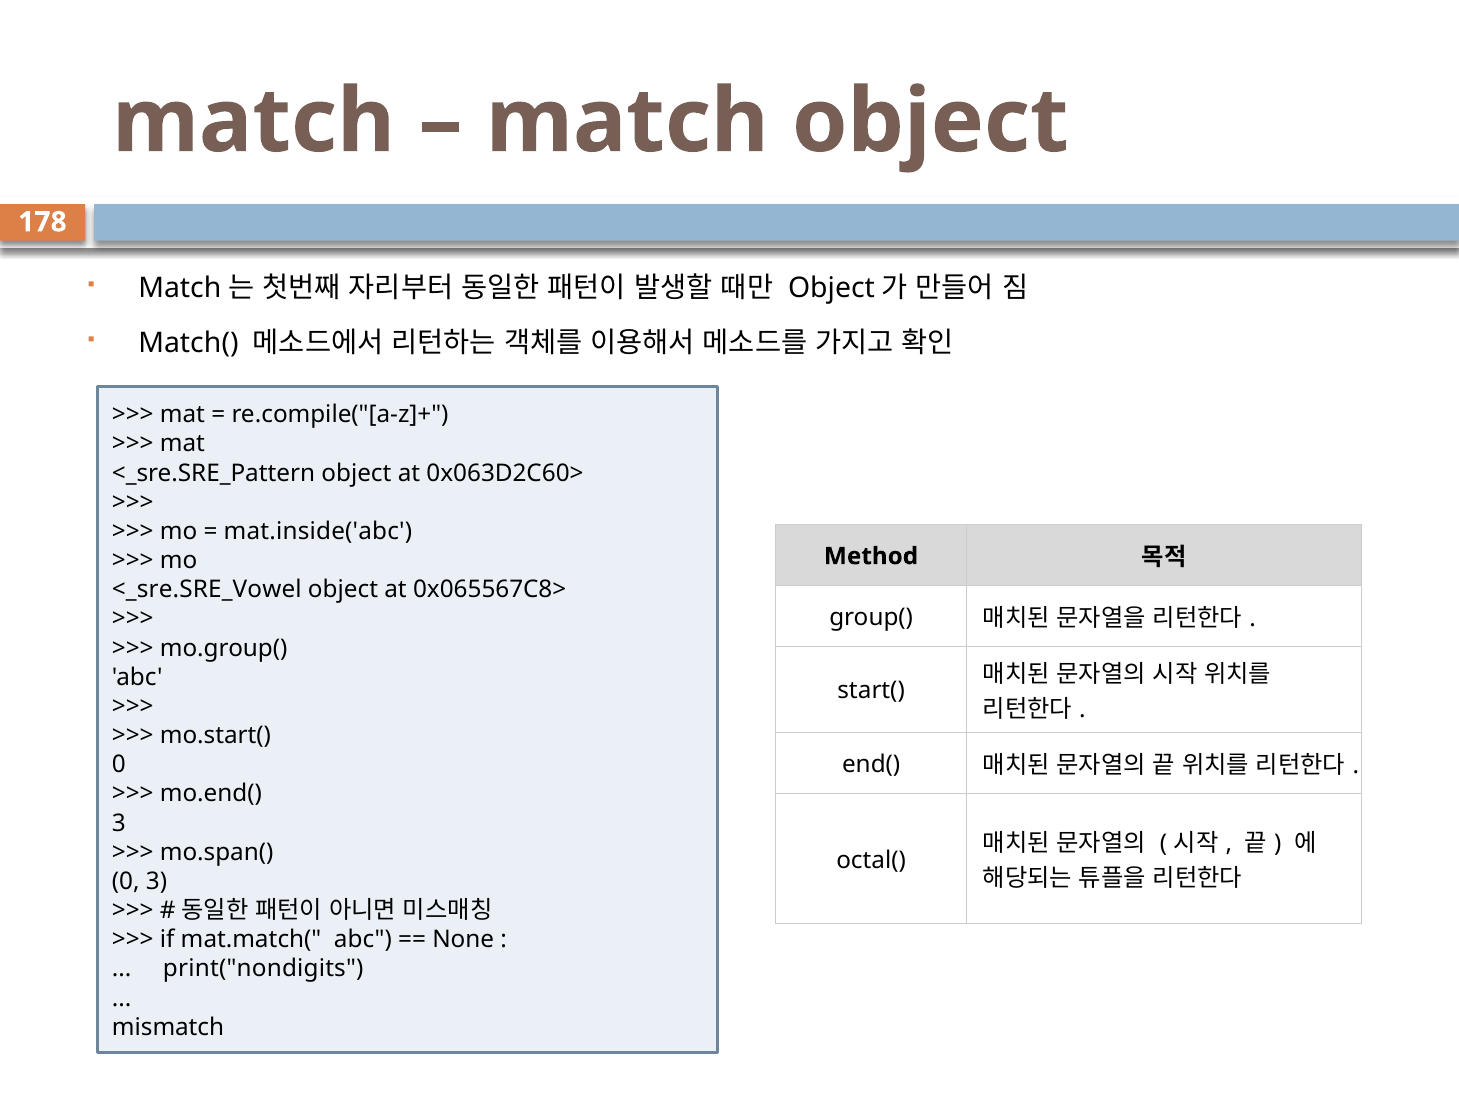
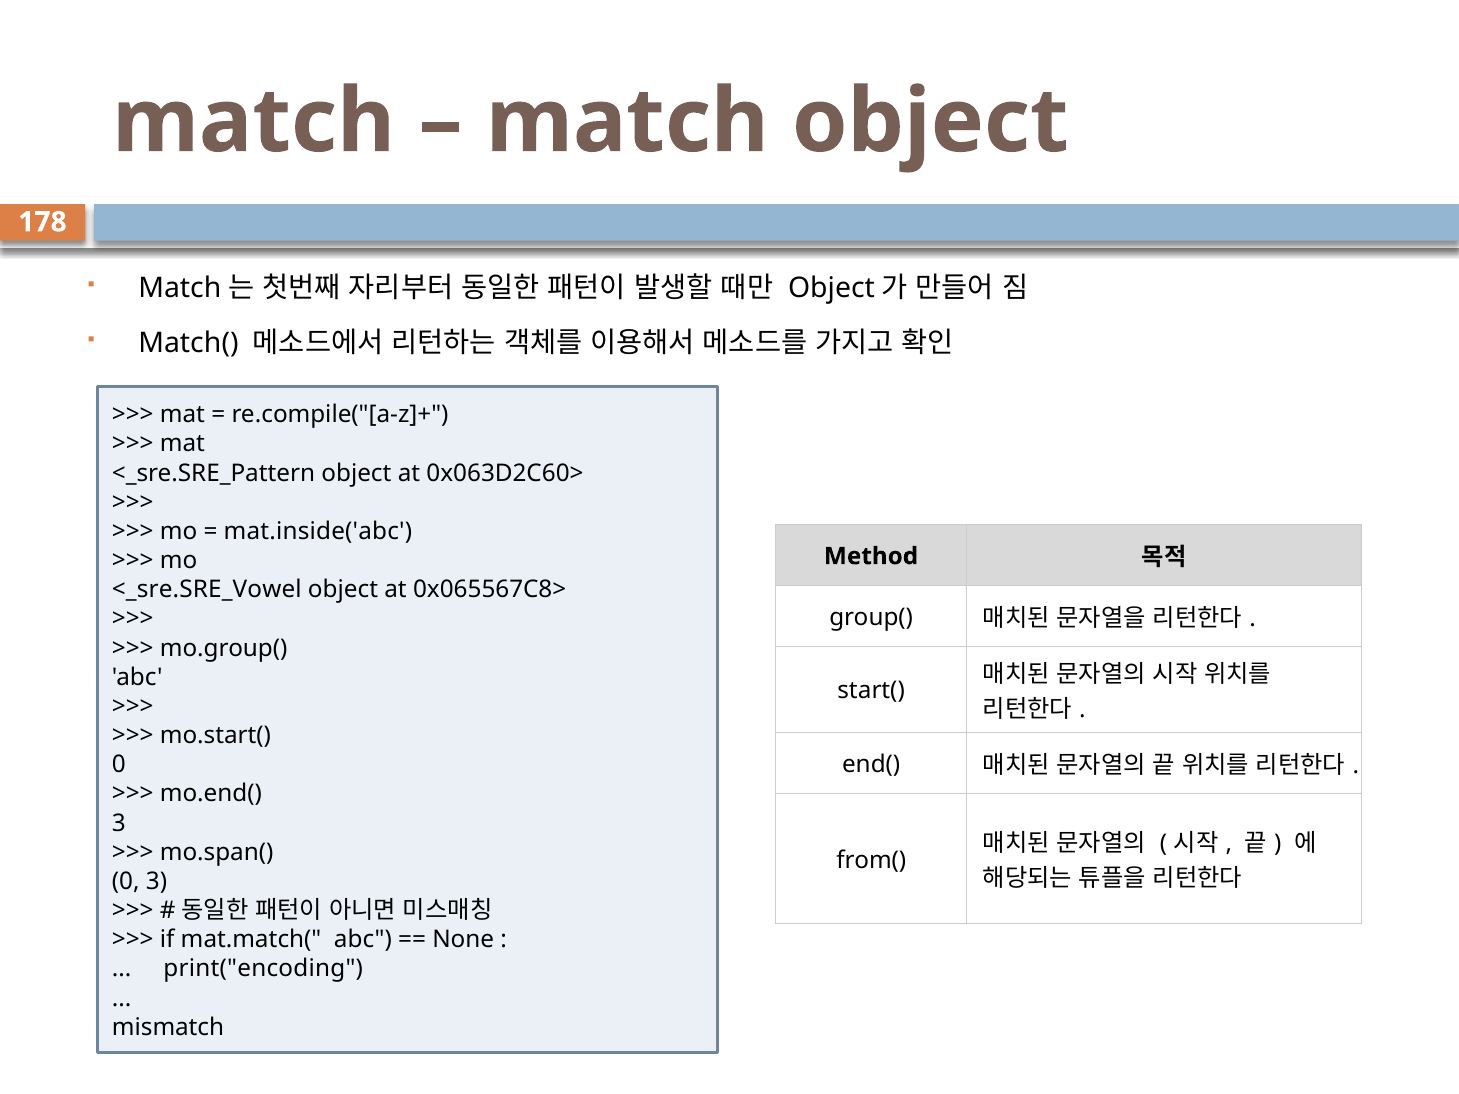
octal(: octal( -> from(
print("nondigits: print("nondigits -> print("encoding
